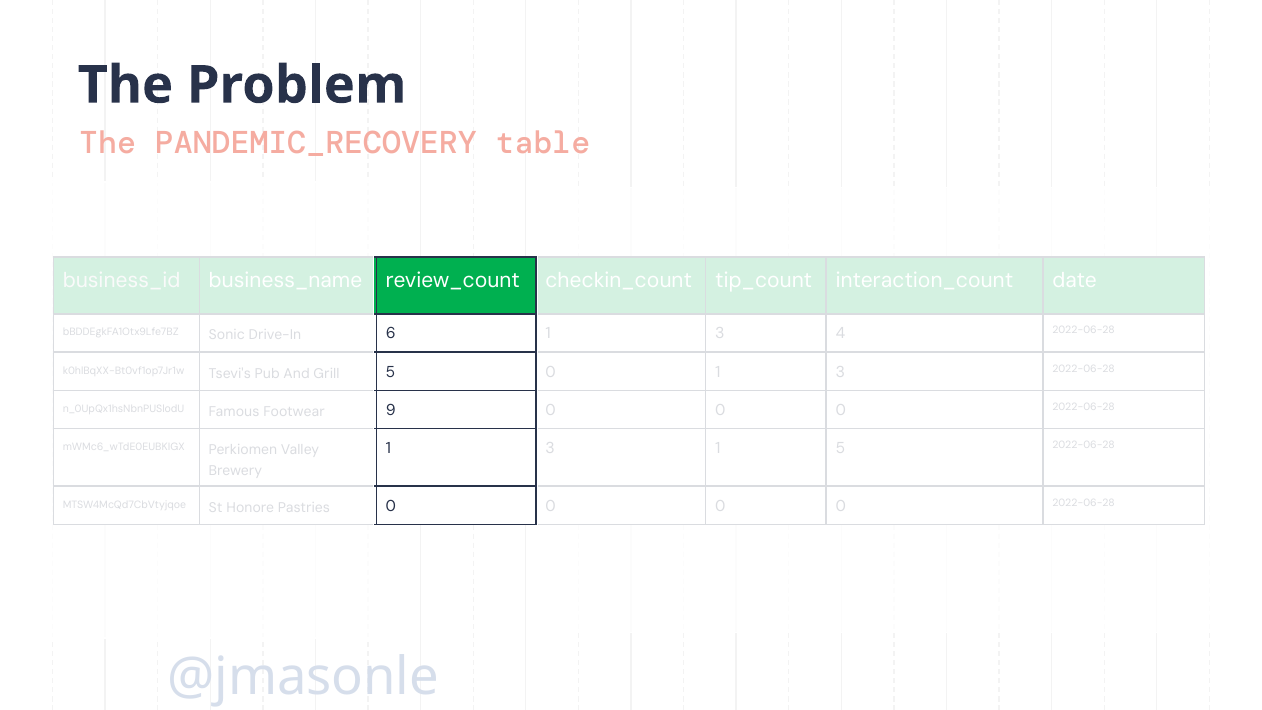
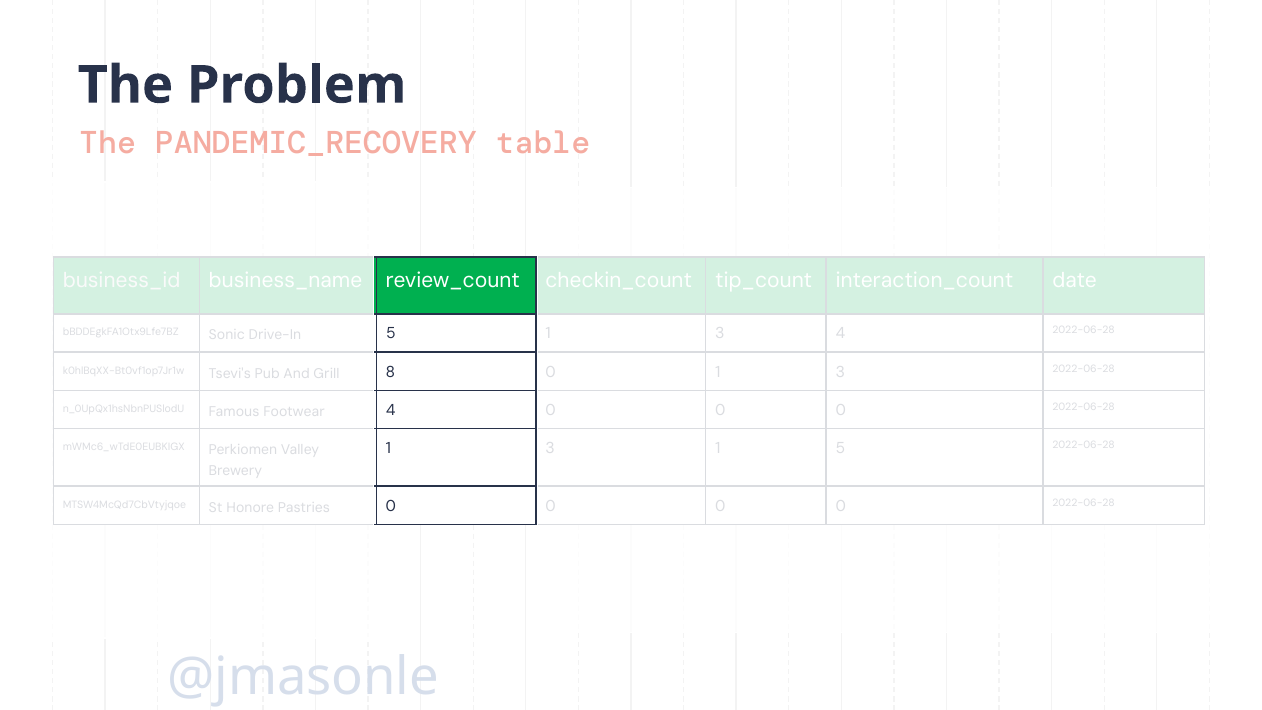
6 at (391, 334): 6 -> 5
5 at (390, 372): 5 -> 8
9 at (391, 410): 9 -> 4
